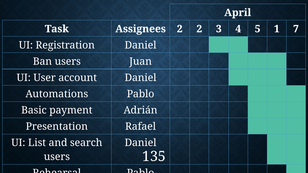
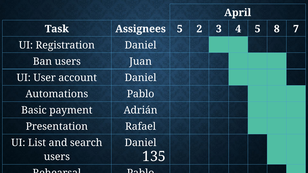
Assignees 2: 2 -> 5
1: 1 -> 8
